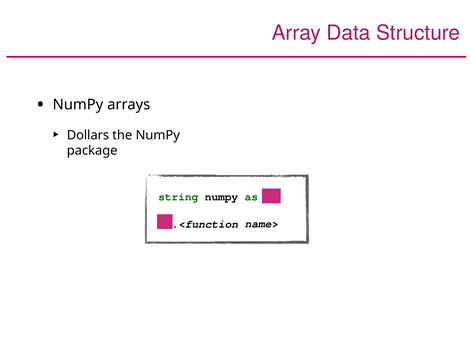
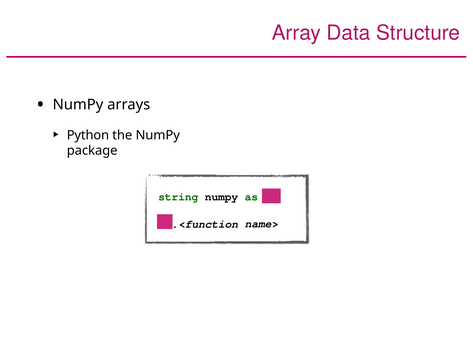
Dollars: Dollars -> Python
